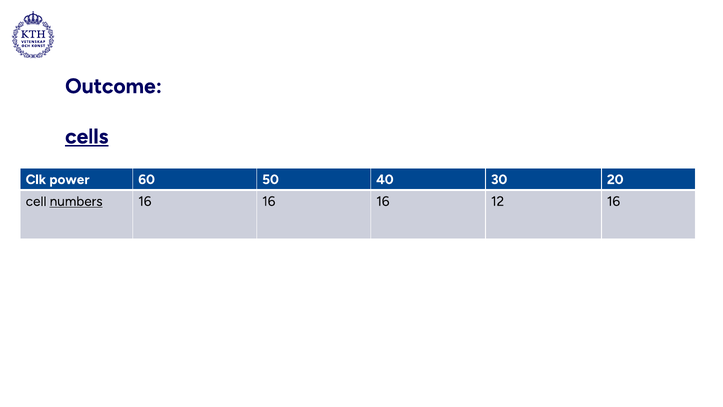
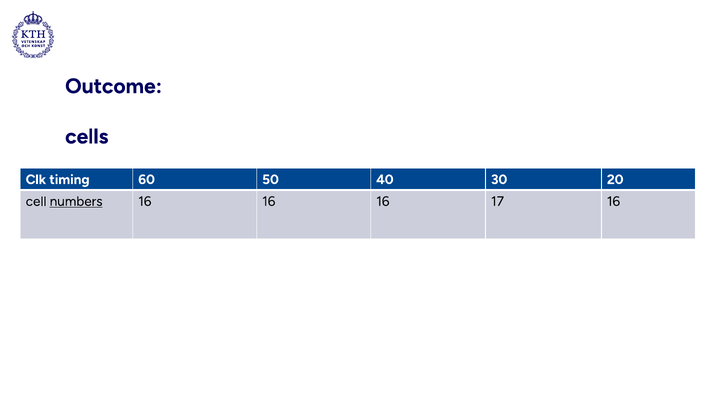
cells underline: present -> none
power: power -> timing
12: 12 -> 17
